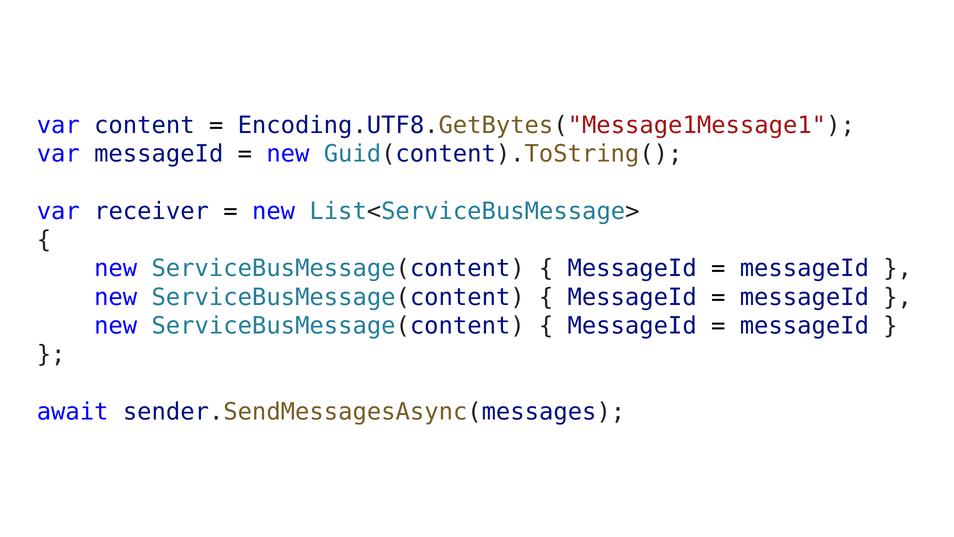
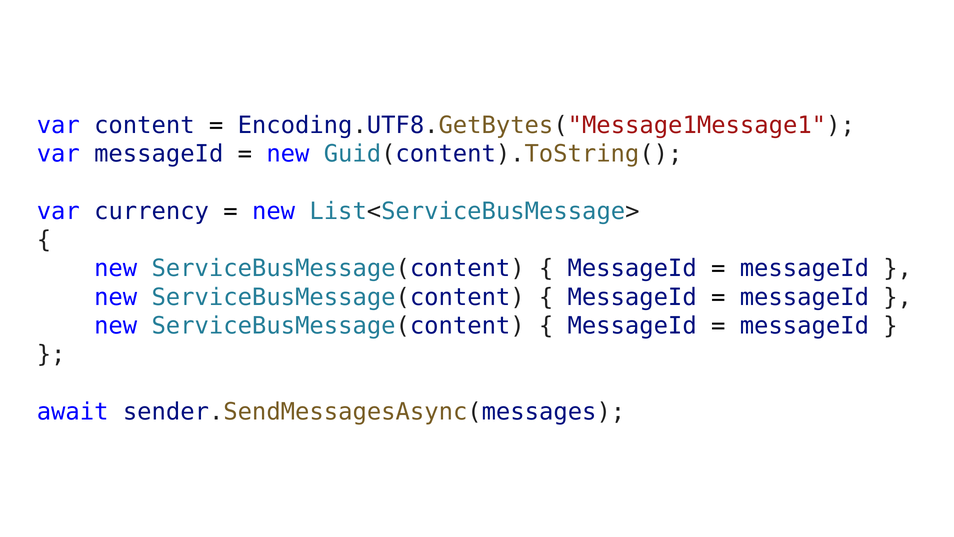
receiver: receiver -> currency
